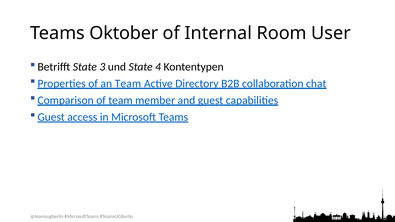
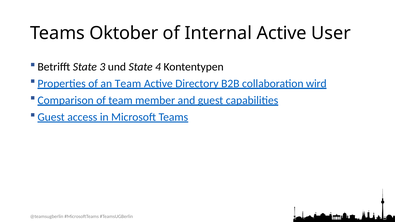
Internal Room: Room -> Active
chat: chat -> wird
